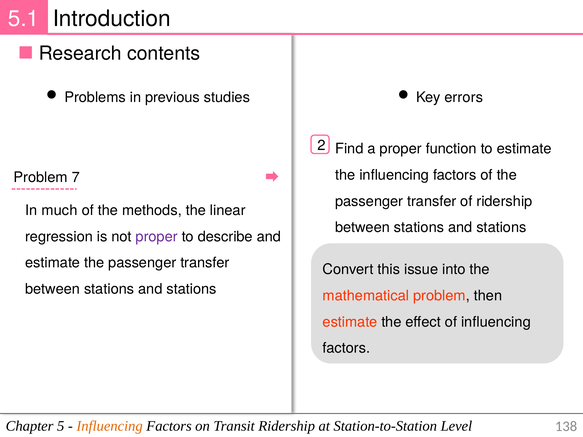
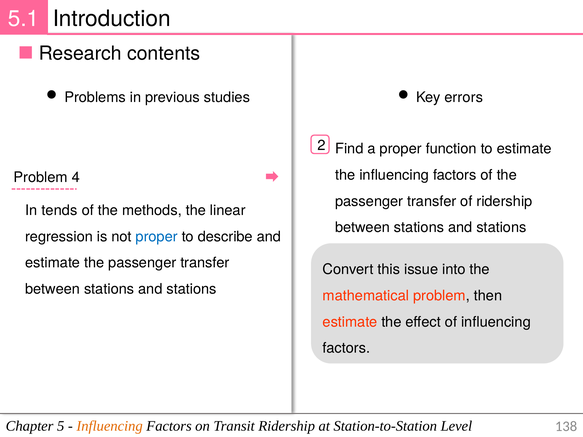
7: 7 -> 4
much: much -> tends
proper at (157, 237) colour: purple -> blue
